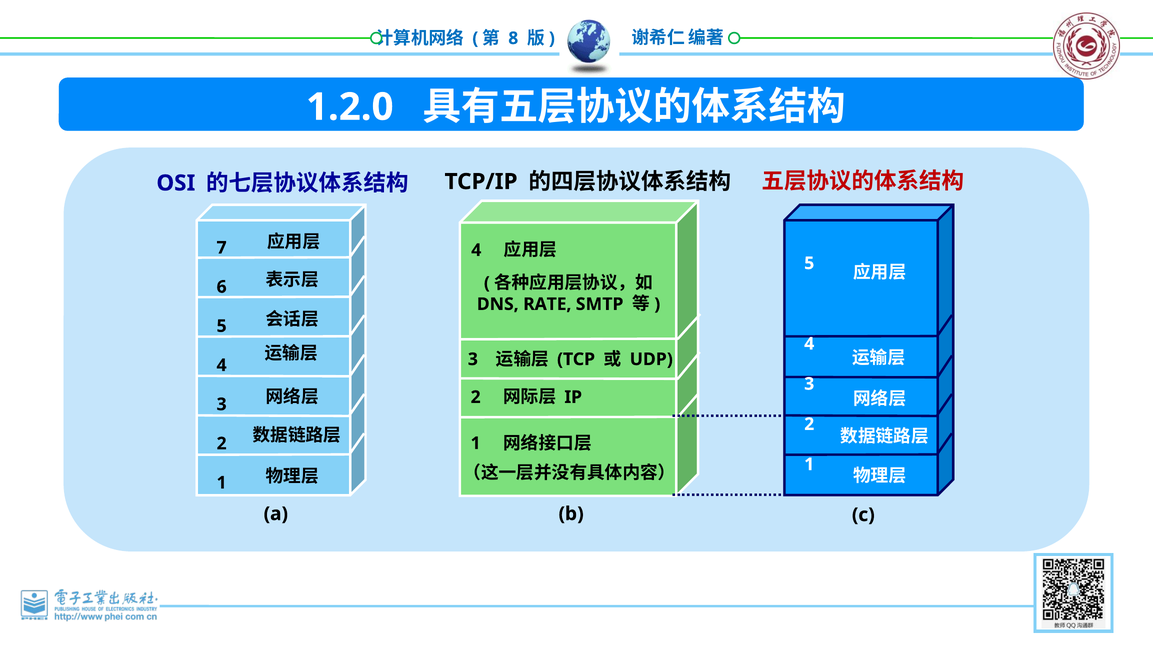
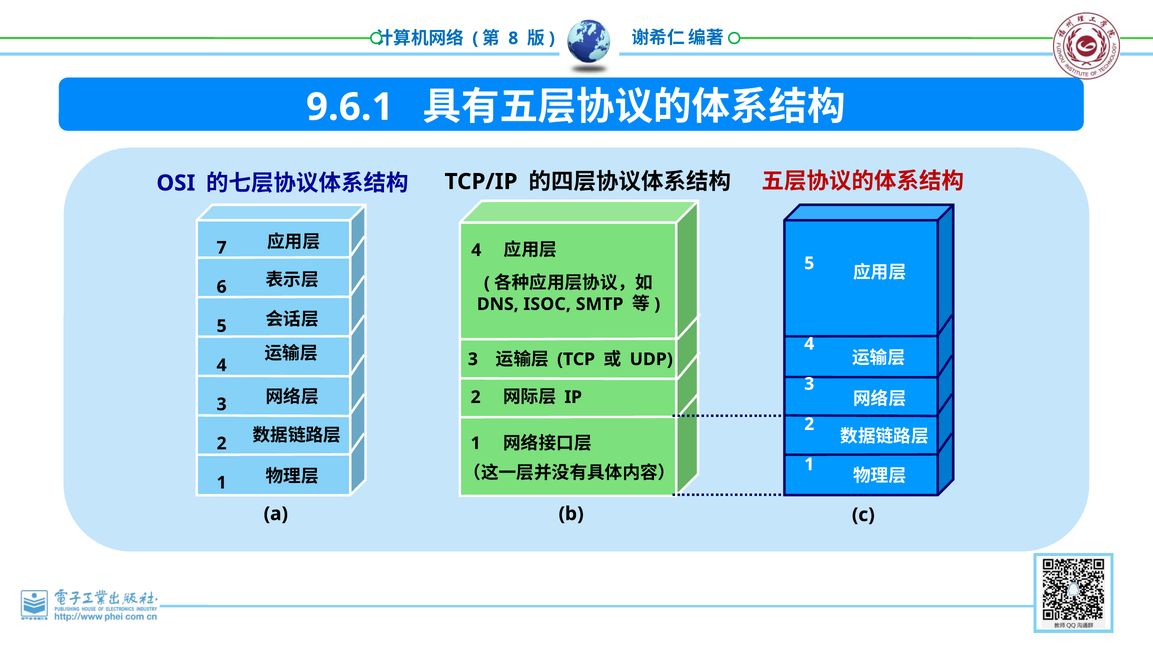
1.2.0: 1.2.0 -> 9.6.1
RATE: RATE -> ISOC
